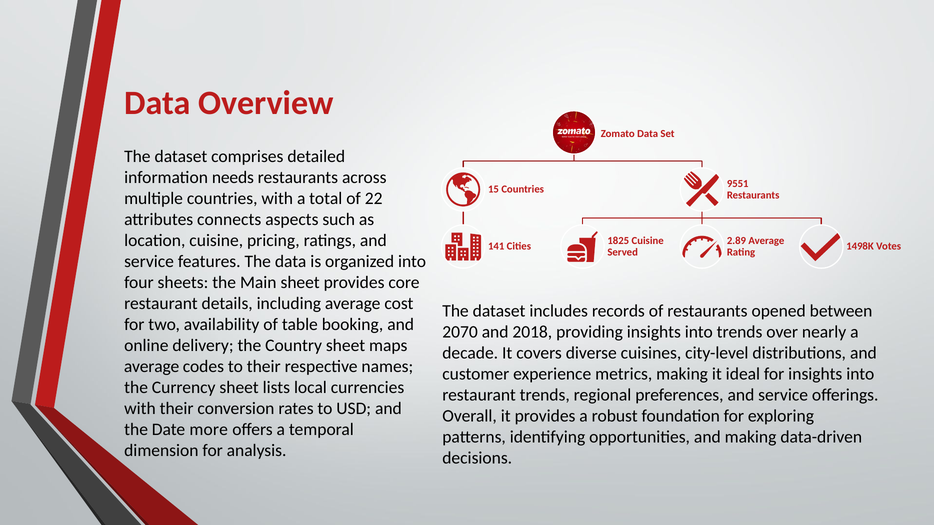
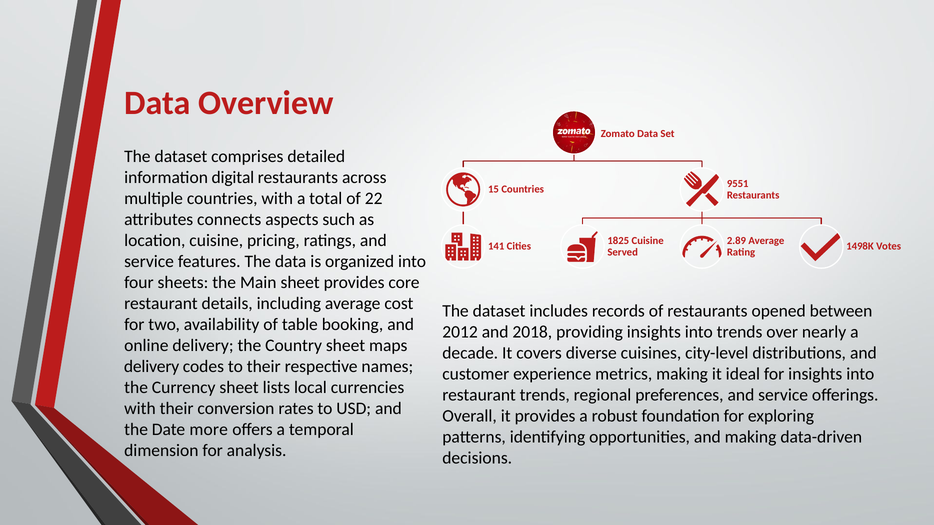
needs: needs -> digital
2070: 2070 -> 2012
average at (152, 367): average -> delivery
